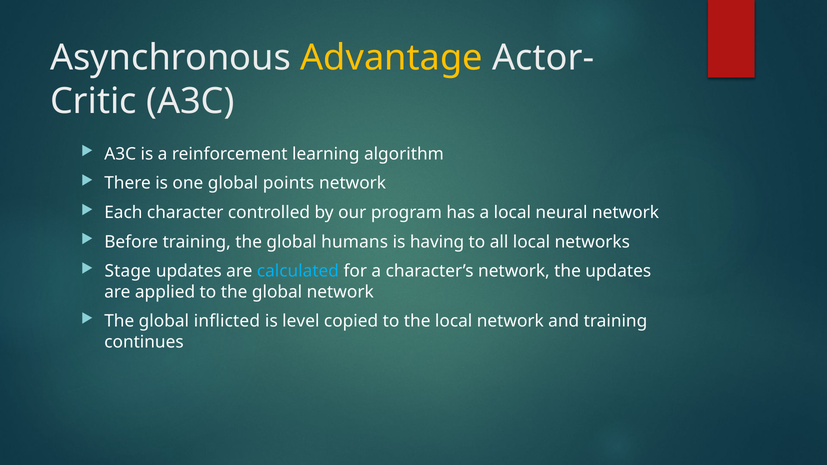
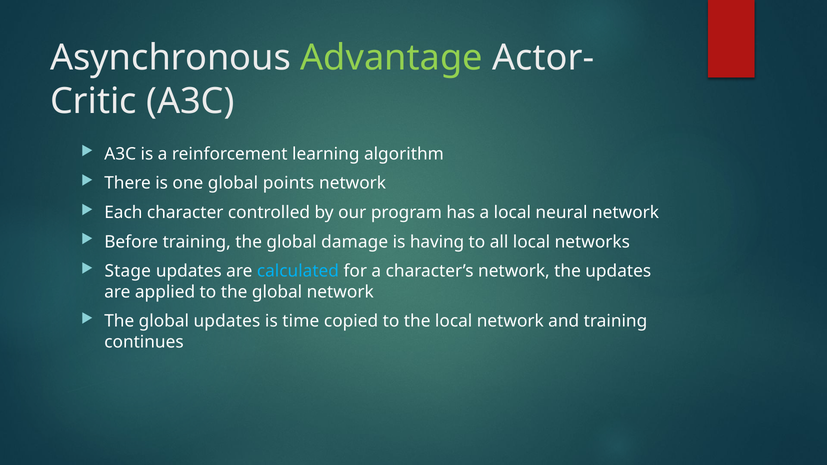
Advantage colour: yellow -> light green
humans: humans -> damage
global inflicted: inflicted -> updates
level: level -> time
